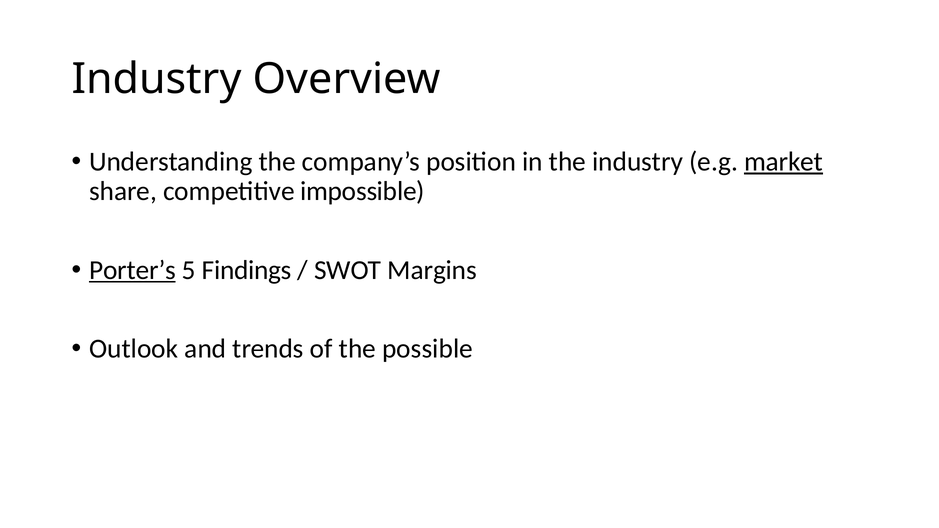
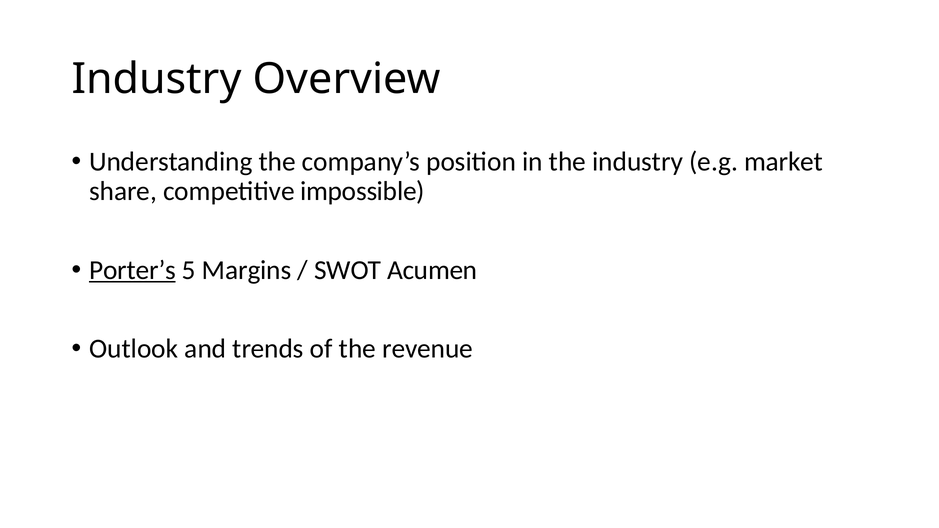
market underline: present -> none
Findings: Findings -> Margins
Margins: Margins -> Acumen
possible: possible -> revenue
